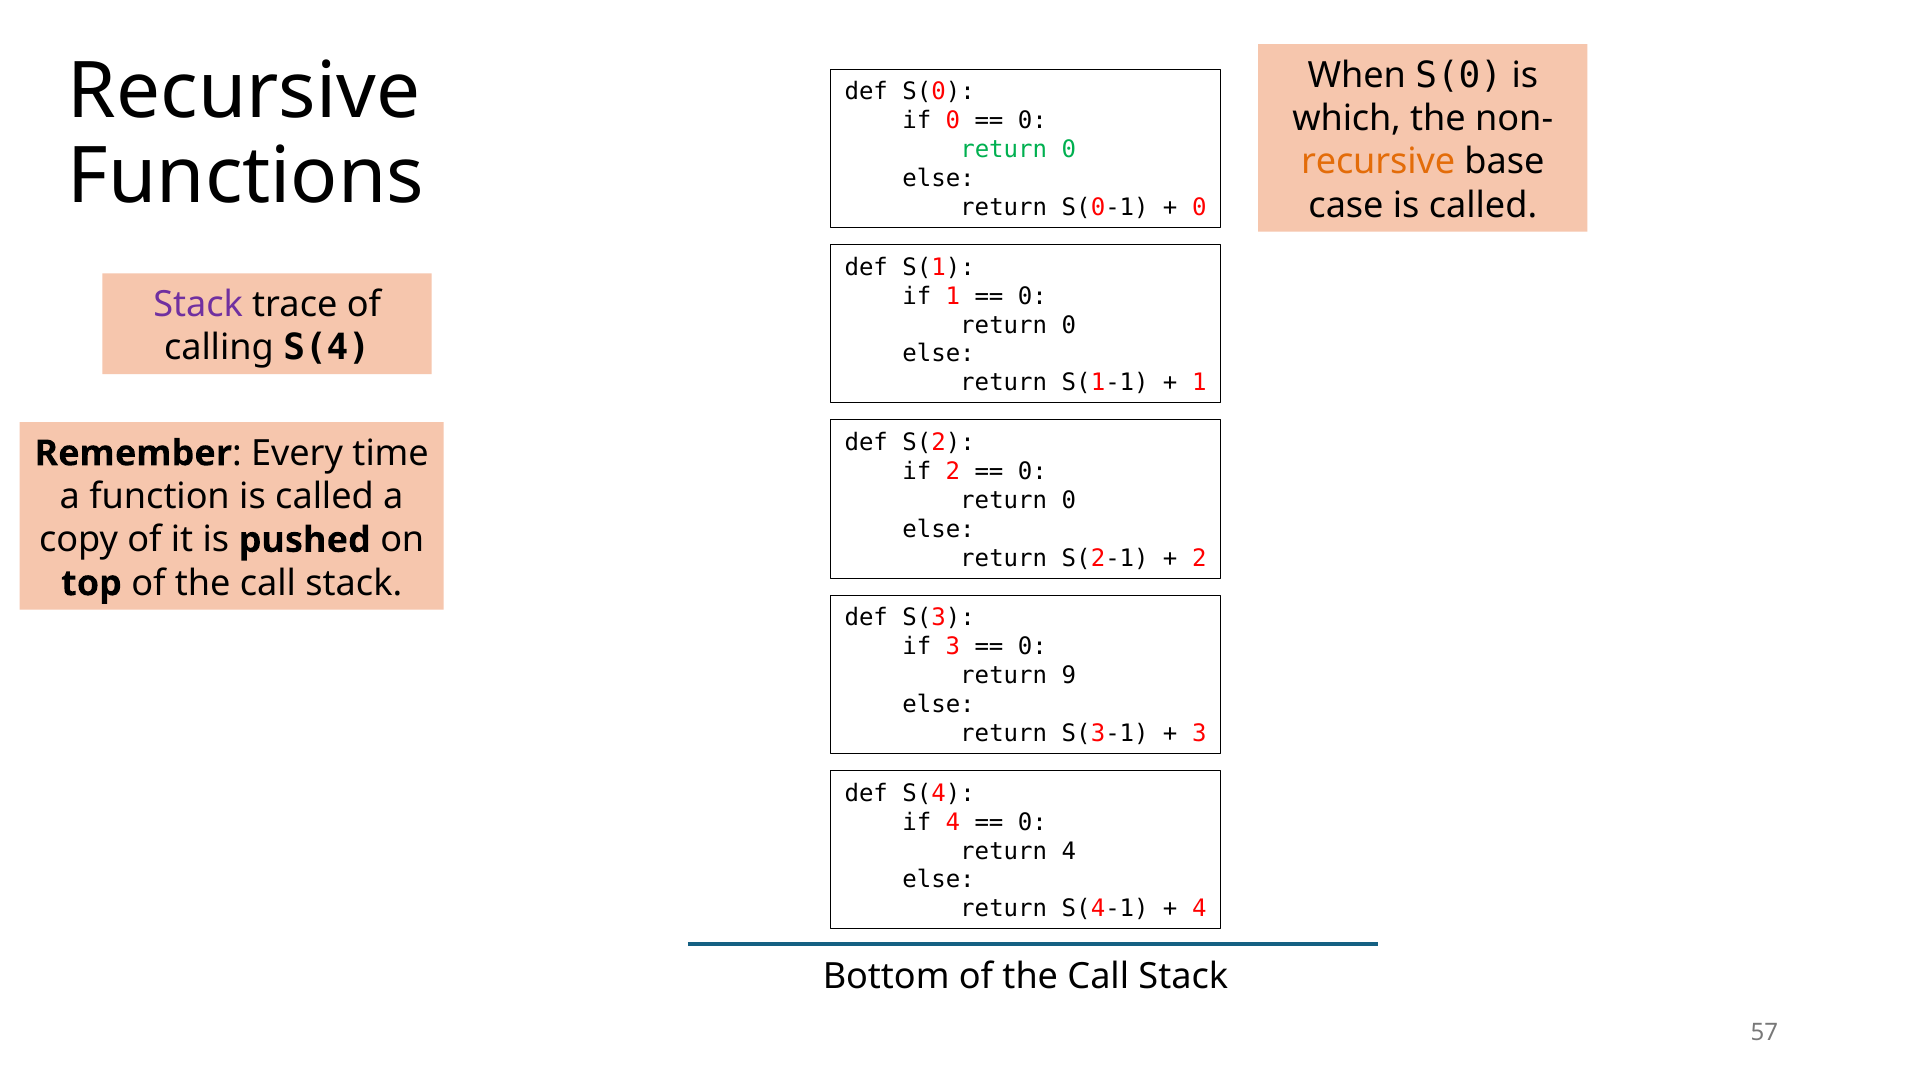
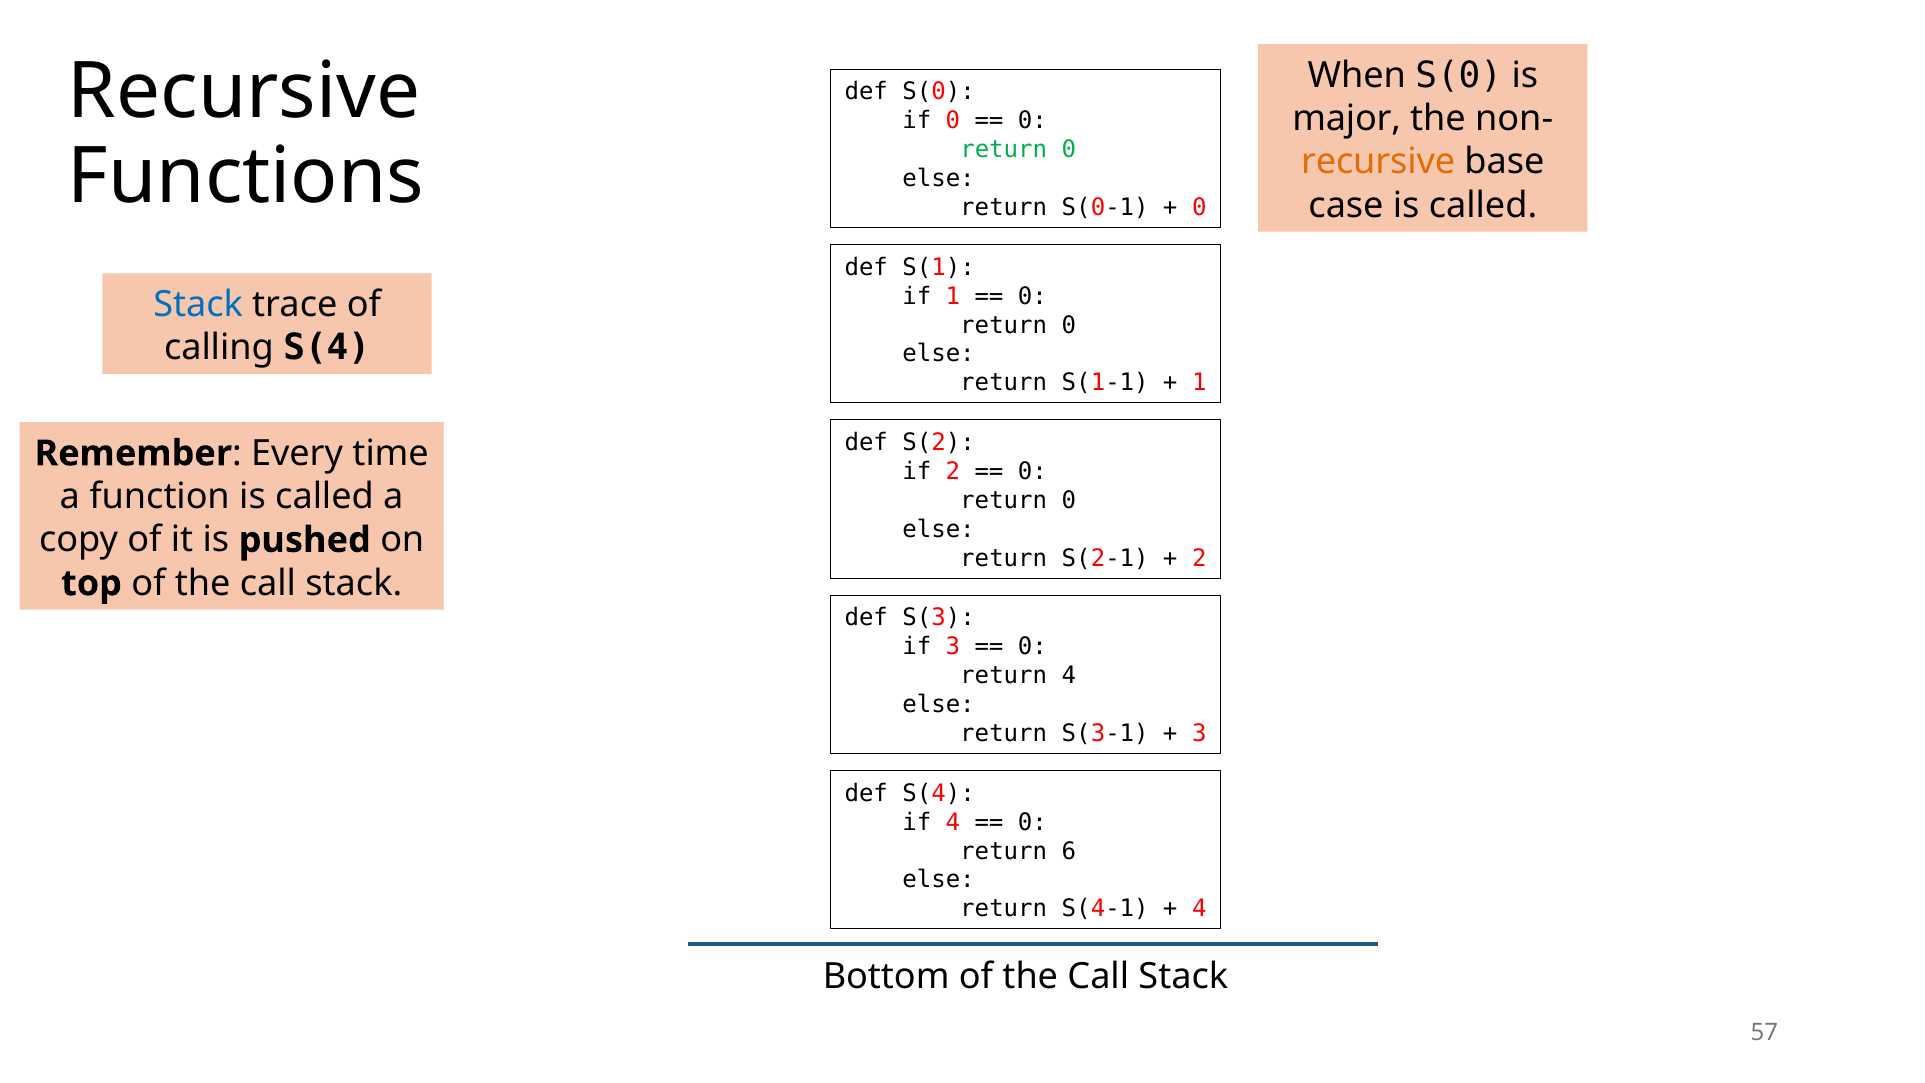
which: which -> major
Stack at (198, 305) colour: purple -> blue
return 9: 9 -> 4
return 4: 4 -> 6
